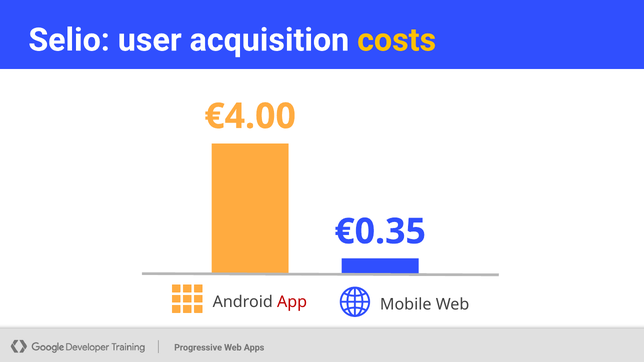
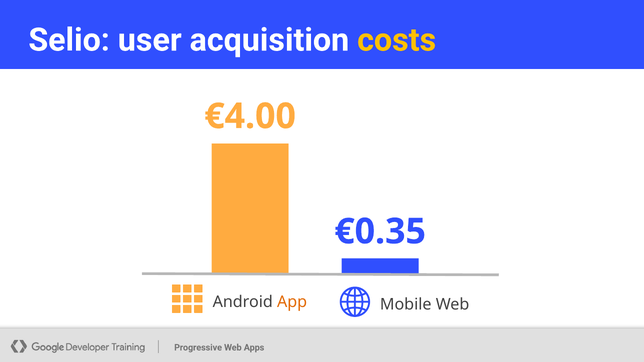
App colour: red -> orange
